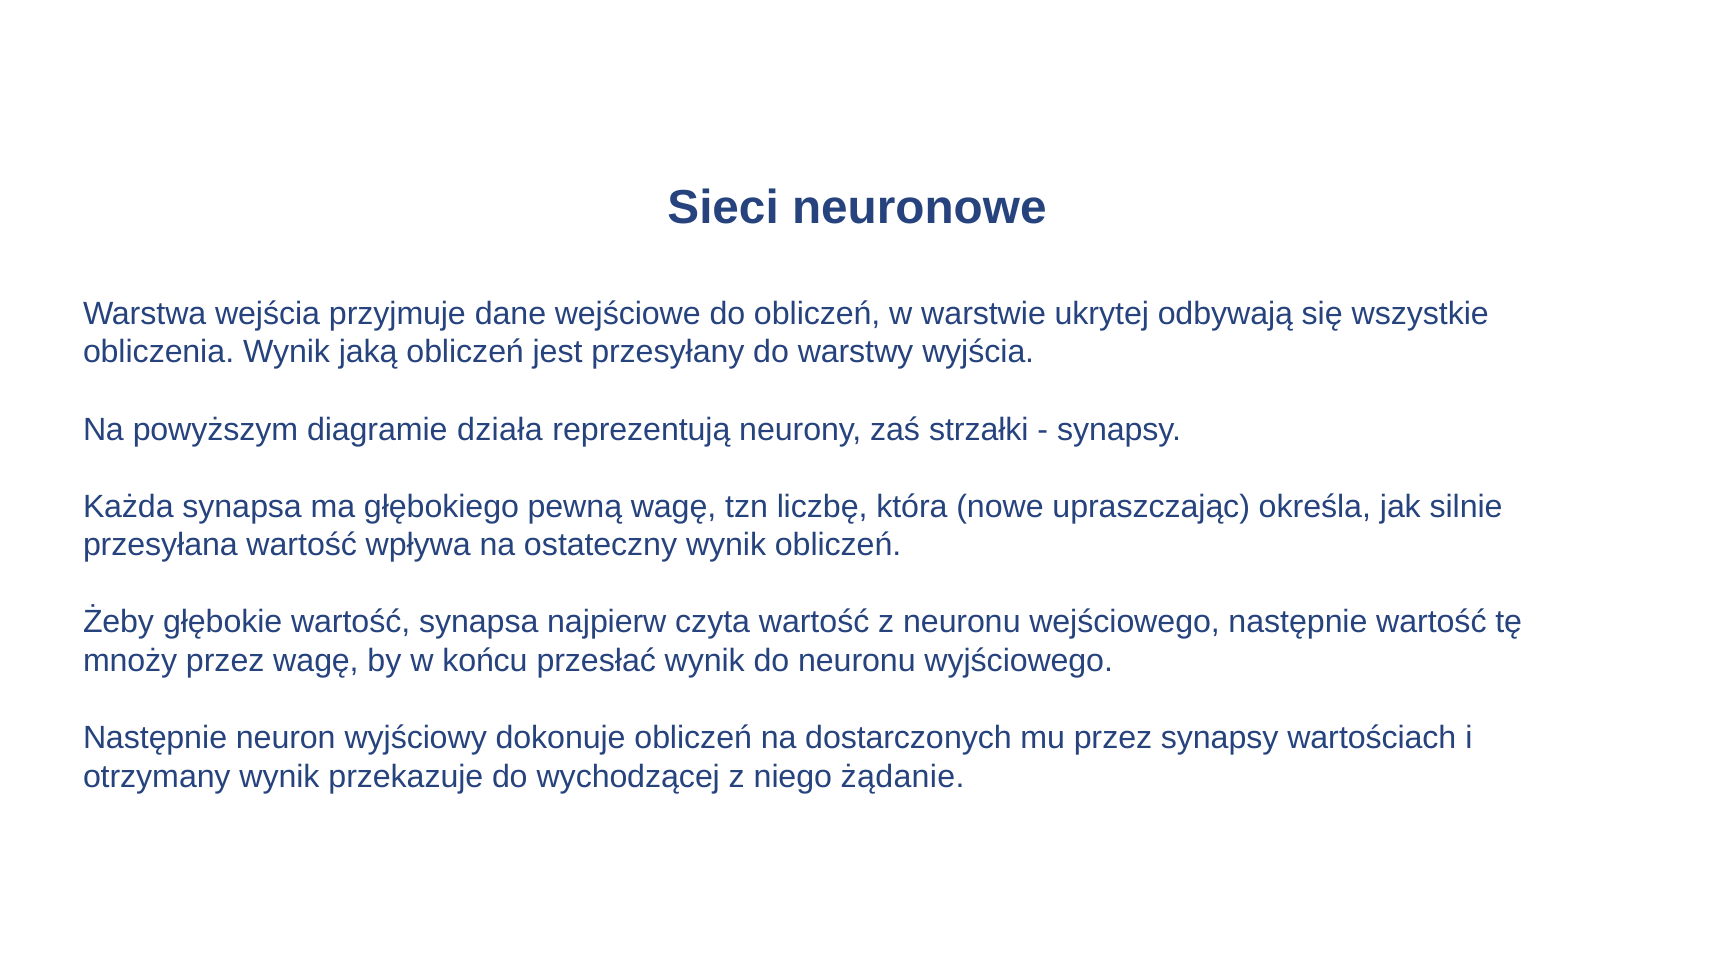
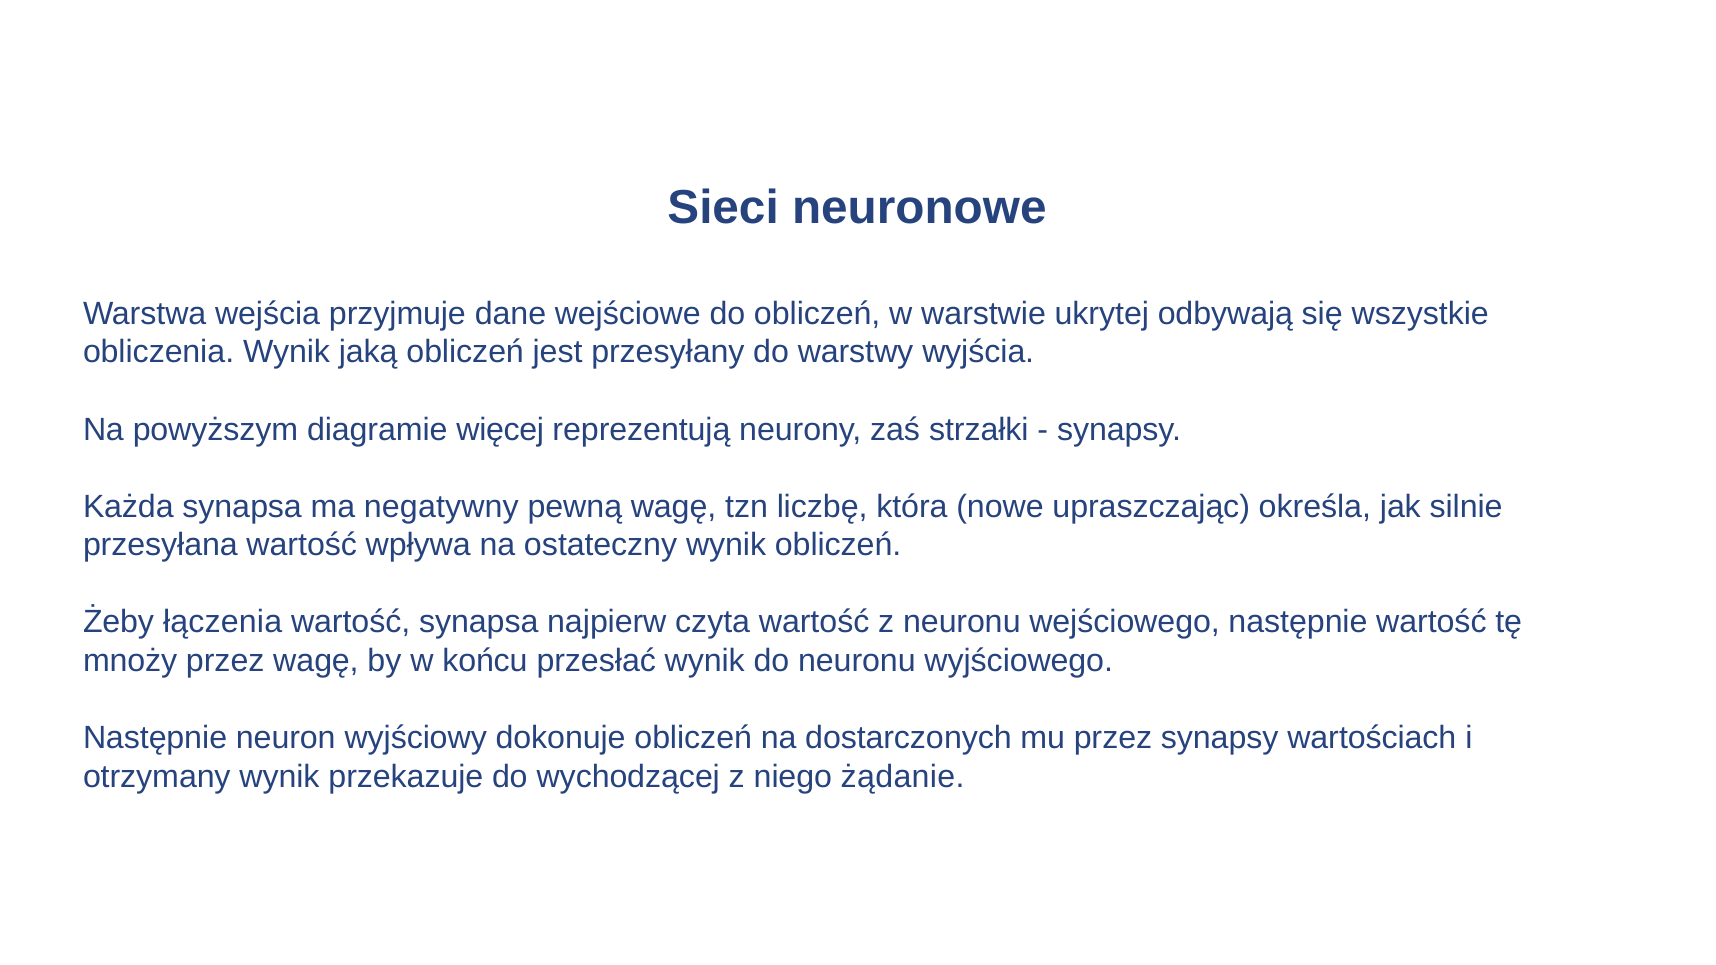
działa: działa -> więcej
głębokiego: głębokiego -> negatywny
głębokie: głębokie -> łączenia
